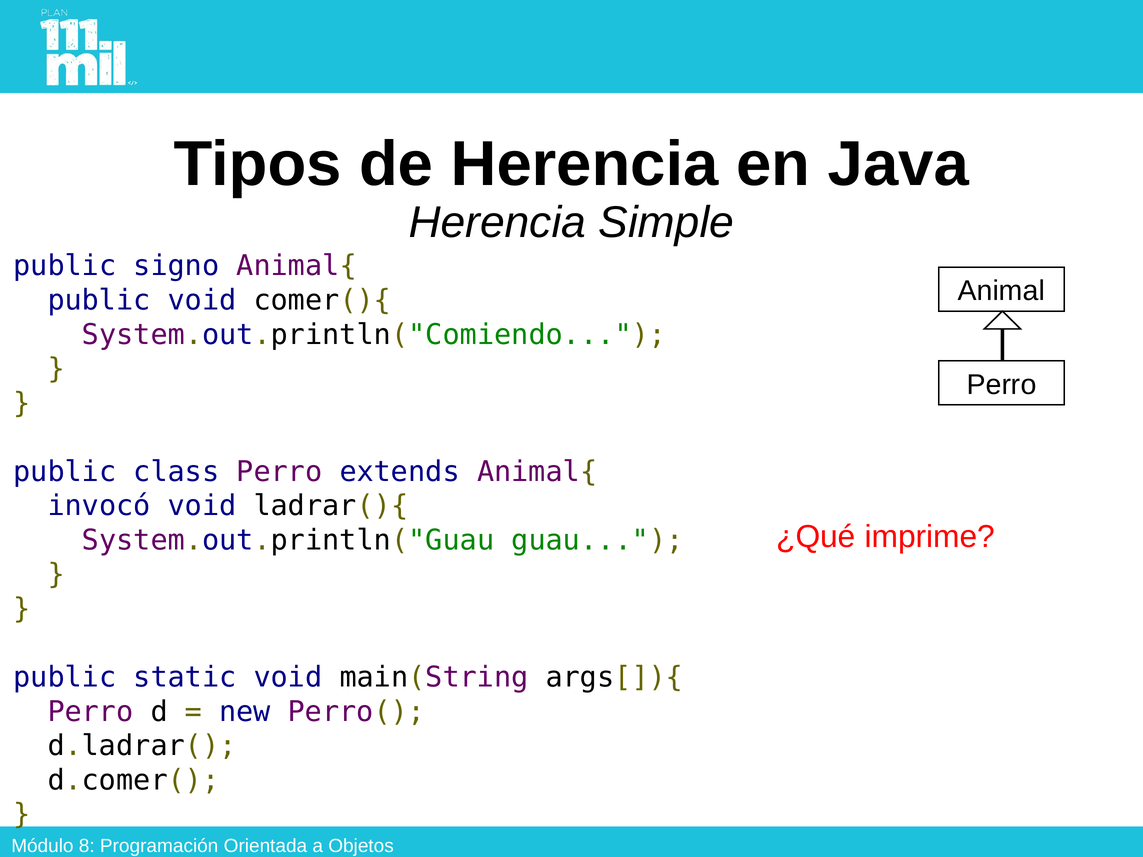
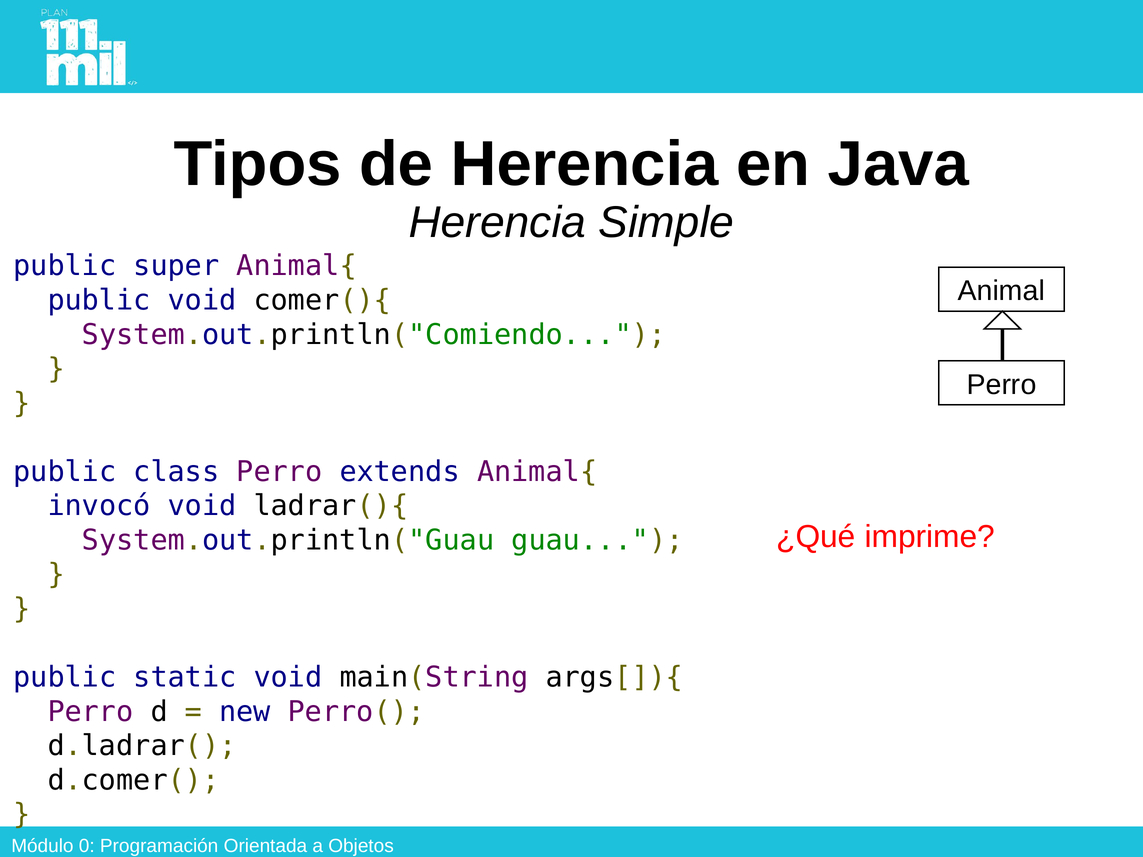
signo: signo -> super
8: 8 -> 0
